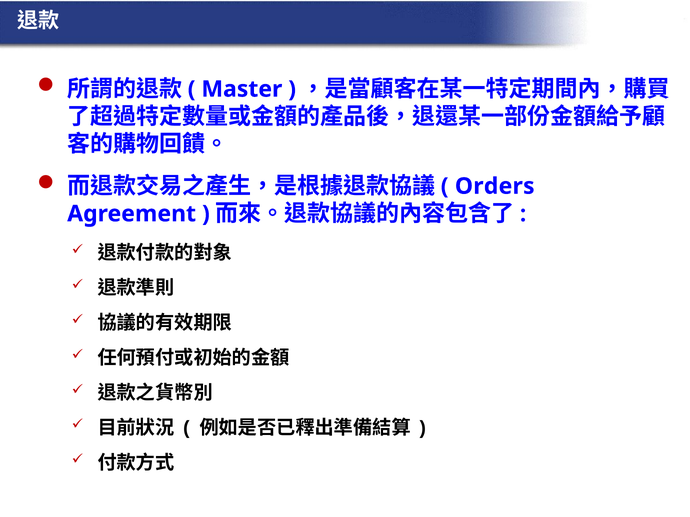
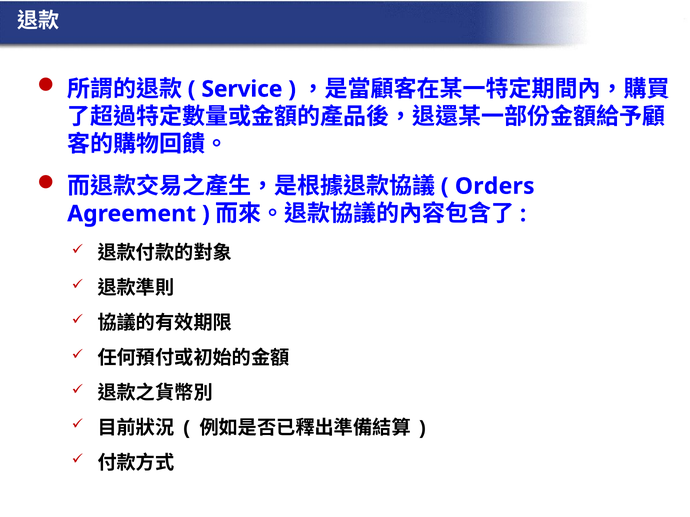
Master: Master -> Service
